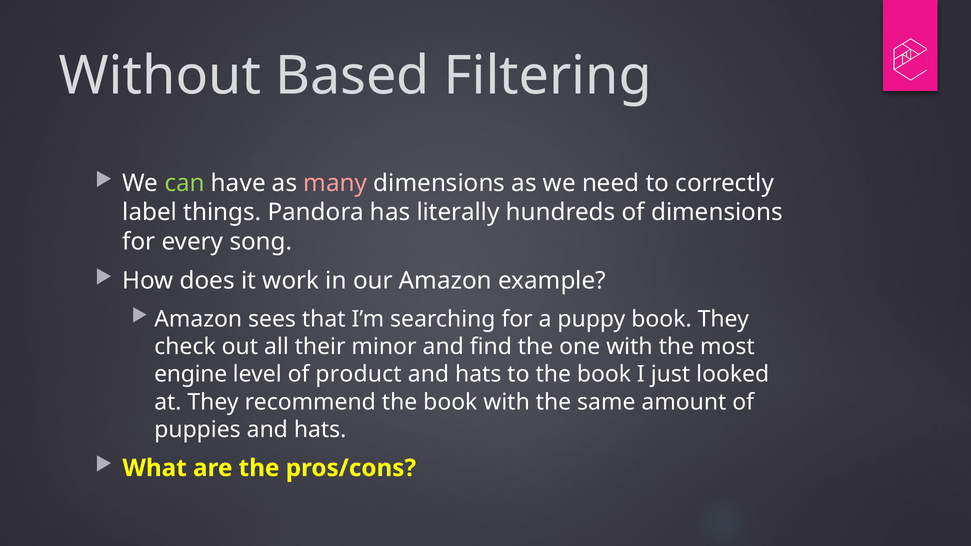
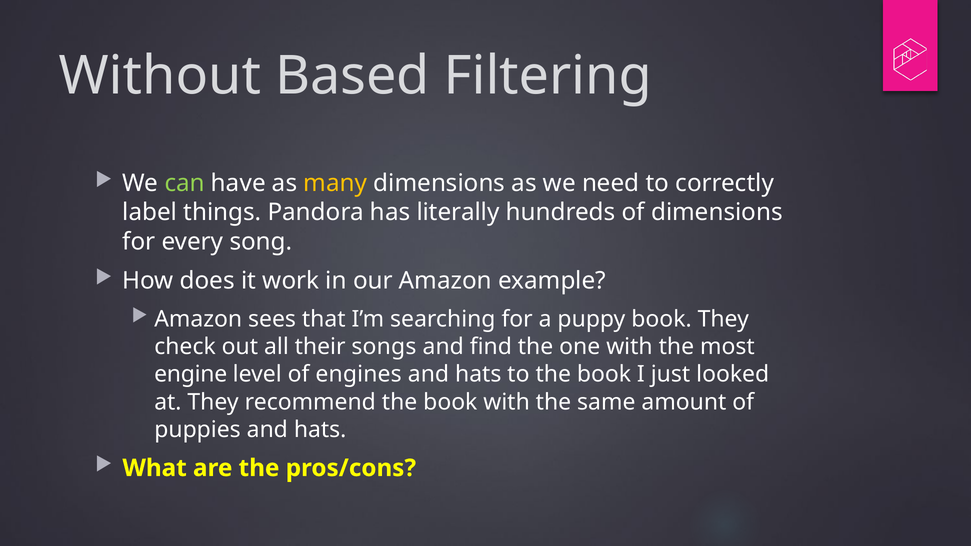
many colour: pink -> yellow
minor: minor -> songs
product: product -> engines
